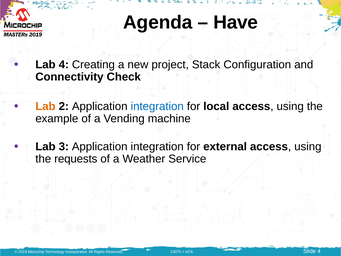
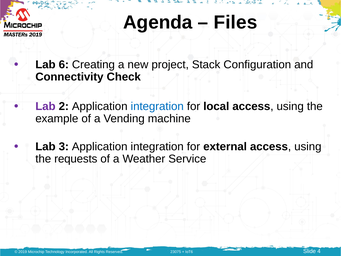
Have: Have -> Files
Lab 4: 4 -> 6
Lab at (45, 106) colour: orange -> purple
